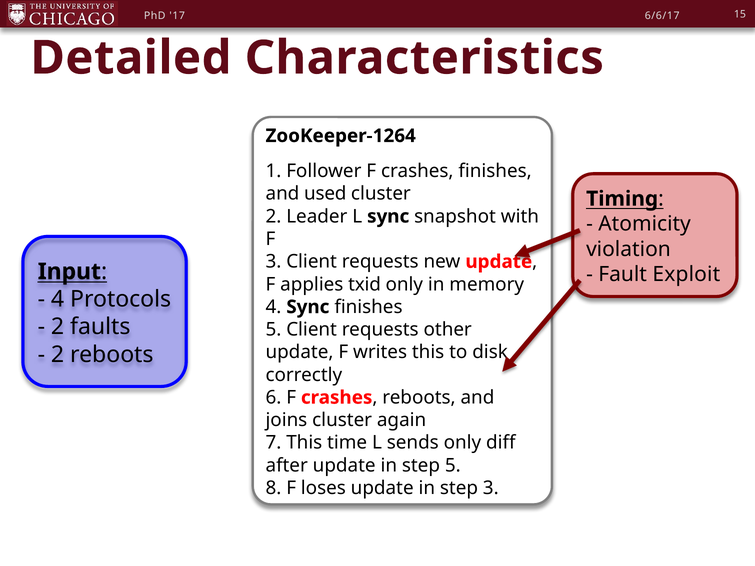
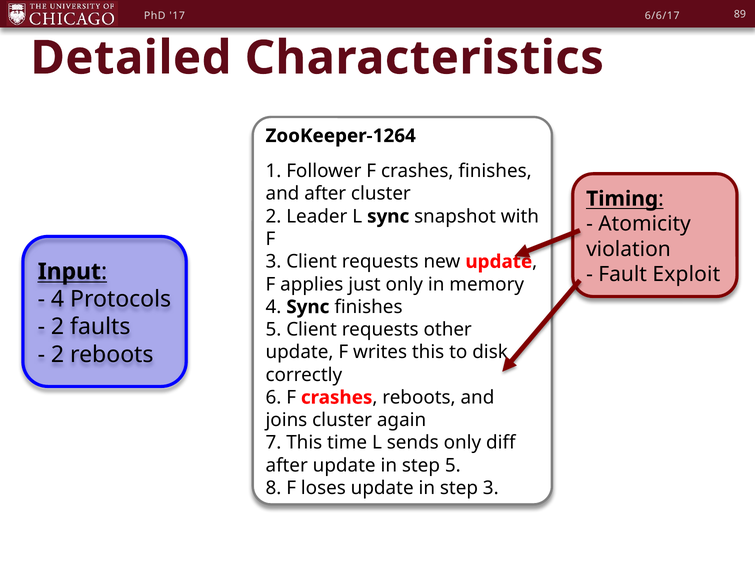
15: 15 -> 89
and used: used -> after
txid: txid -> just
